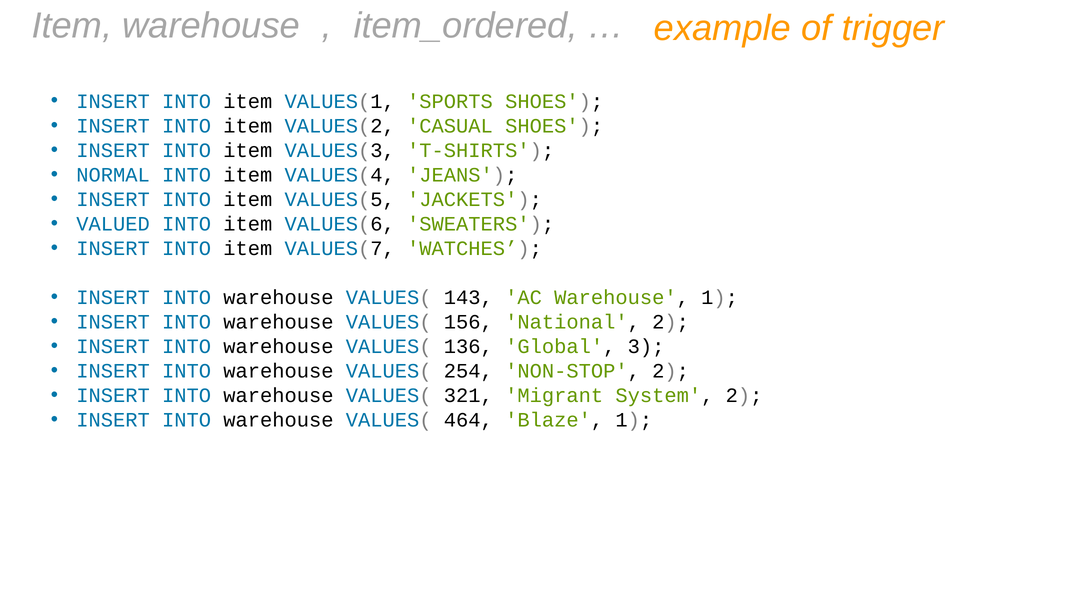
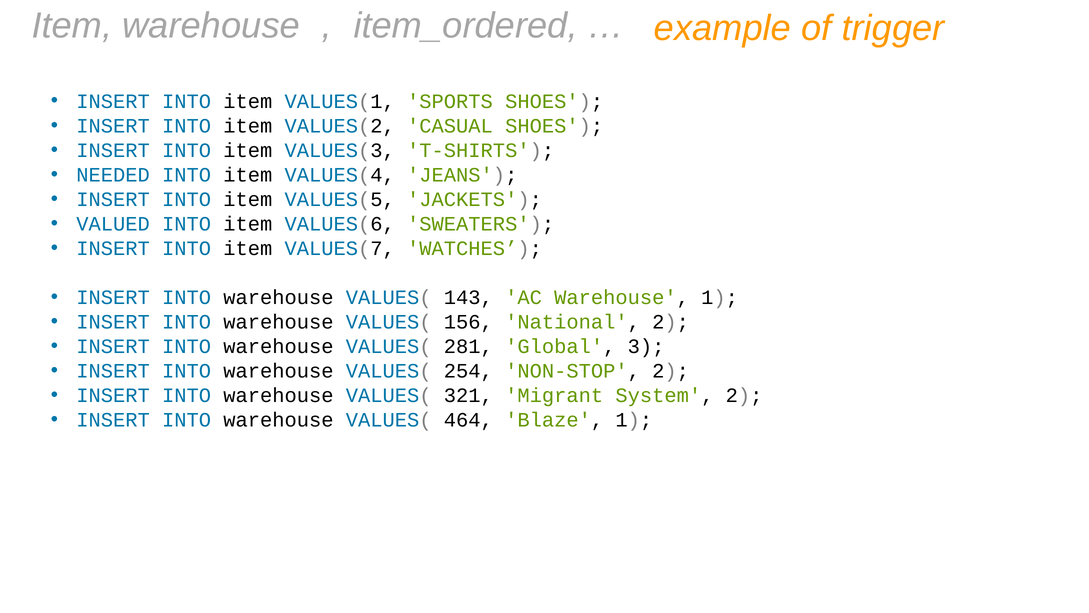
NORMAL: NORMAL -> NEEDED
136: 136 -> 281
